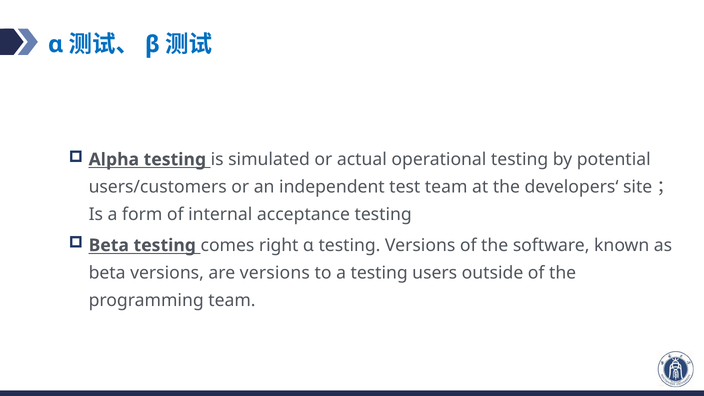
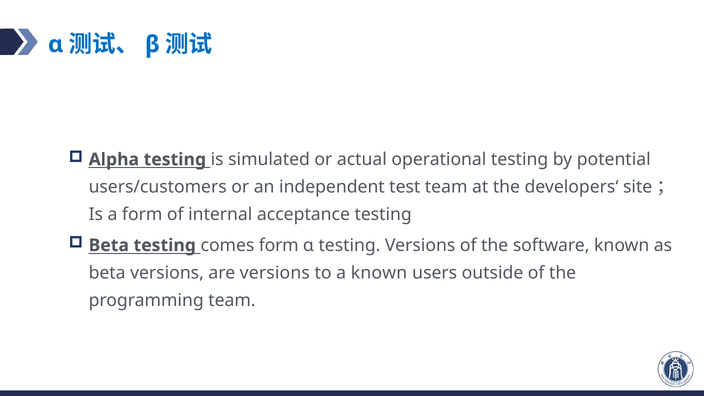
comes right: right -> form
a testing: testing -> known
